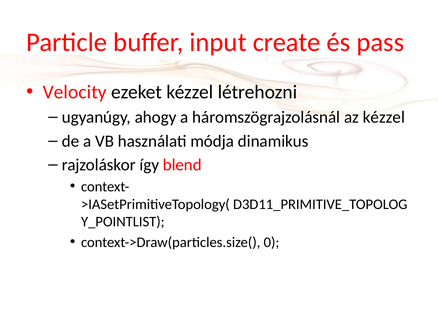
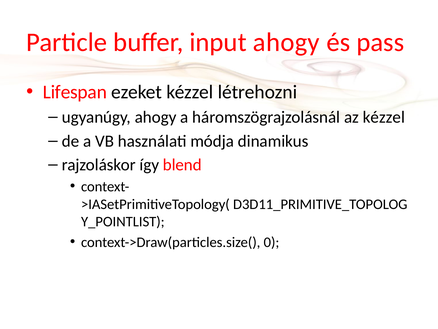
input create: create -> ahogy
Velocity: Velocity -> Lifespan
